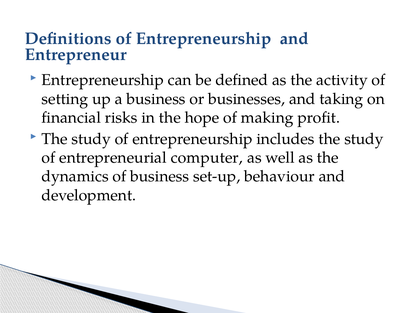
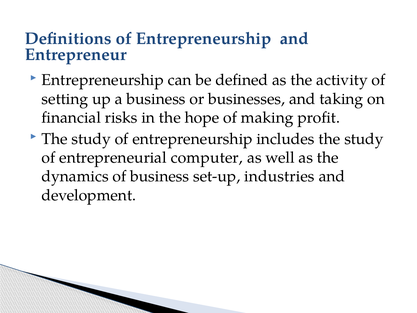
behaviour: behaviour -> industries
